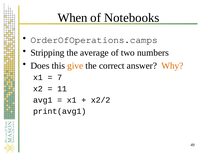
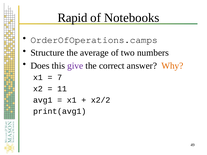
When: When -> Rapid
Stripping: Stripping -> Structure
give colour: orange -> purple
